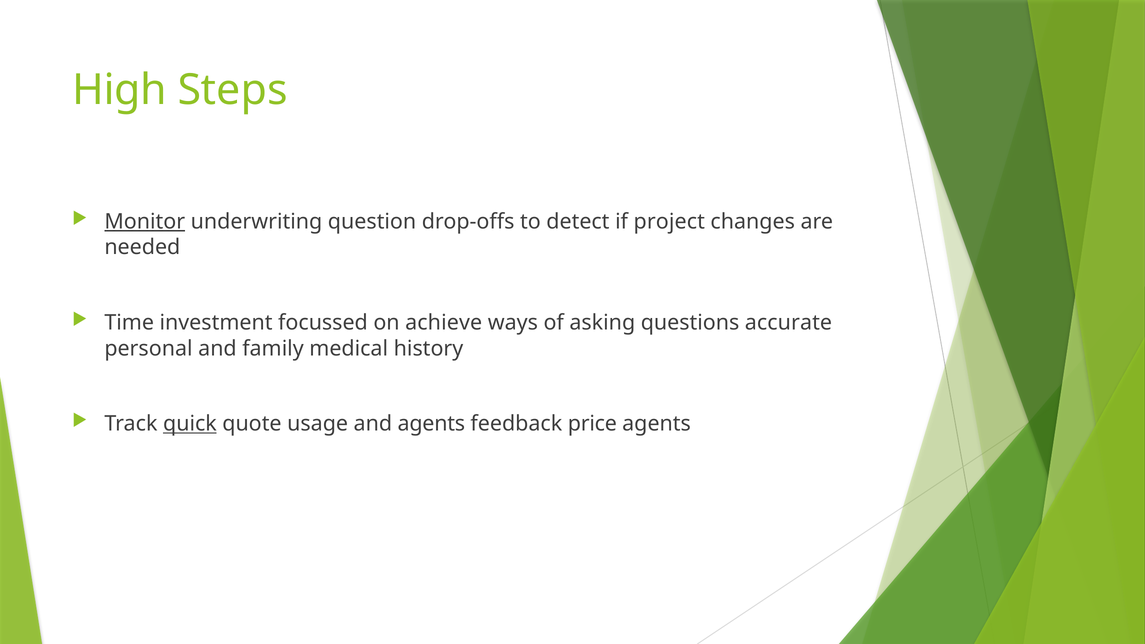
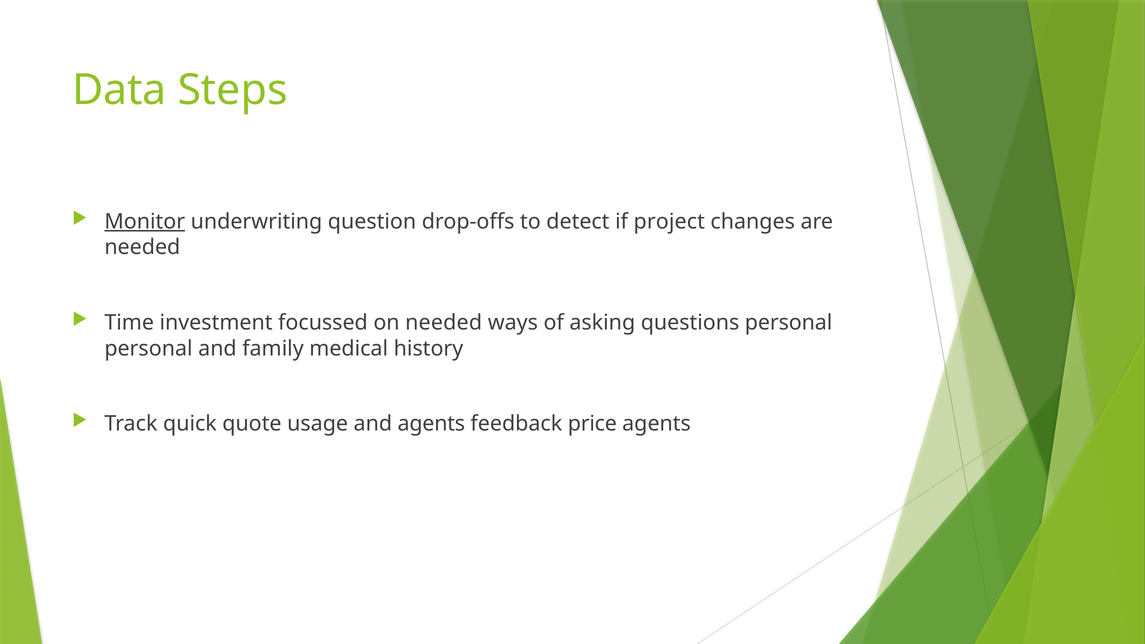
High: High -> Data
on achieve: achieve -> needed
questions accurate: accurate -> personal
quick underline: present -> none
